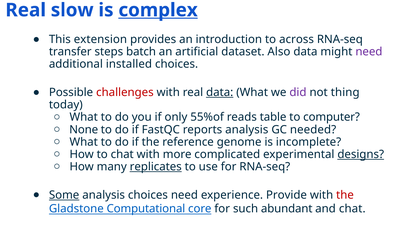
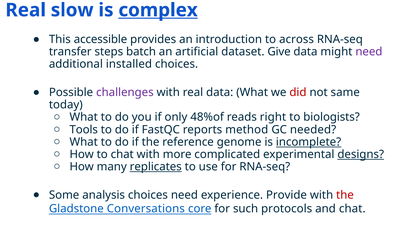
extension: extension -> accessible
Also: Also -> Give
challenges colour: red -> purple
data at (220, 92) underline: present -> none
did colour: purple -> red
thing: thing -> same
55%of: 55%of -> 48%of
table: table -> right
computer: computer -> biologists
None: None -> Tools
reports analysis: analysis -> method
incomplete underline: none -> present
Some underline: present -> none
Computational: Computational -> Conversations
abundant: abundant -> protocols
